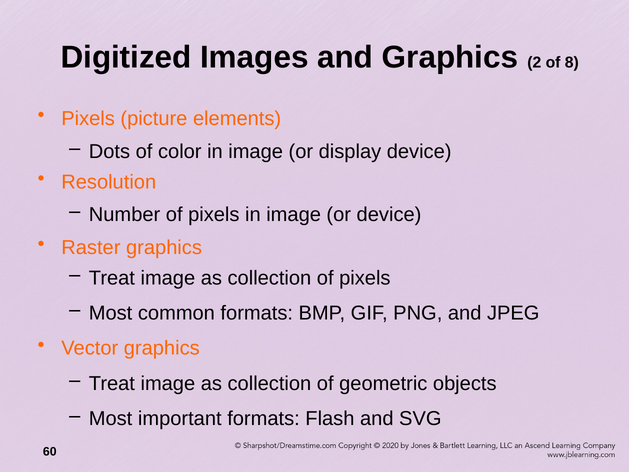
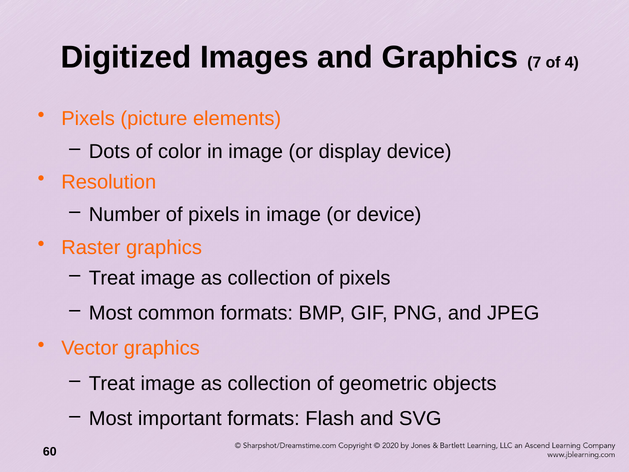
2: 2 -> 7
8: 8 -> 4
